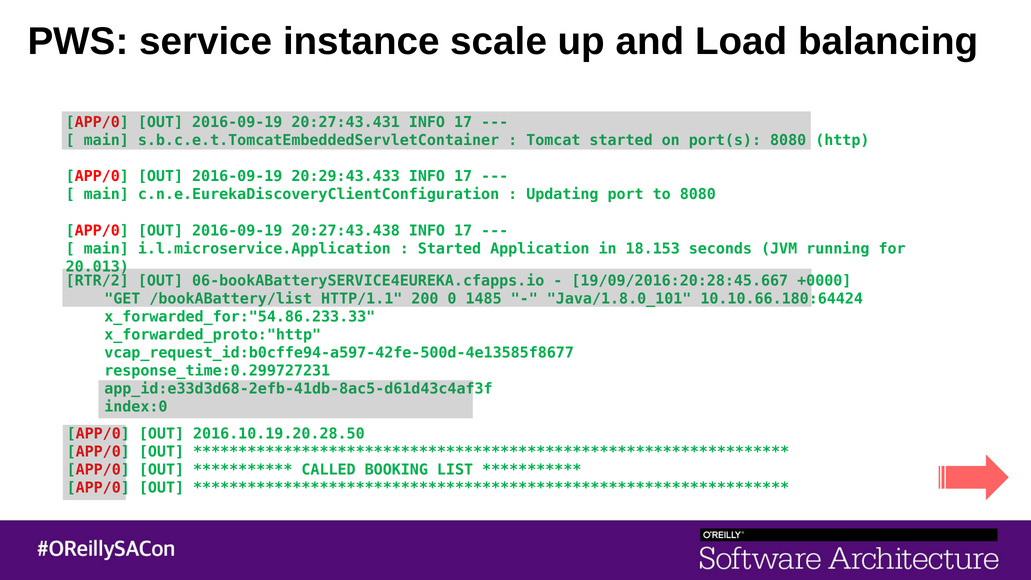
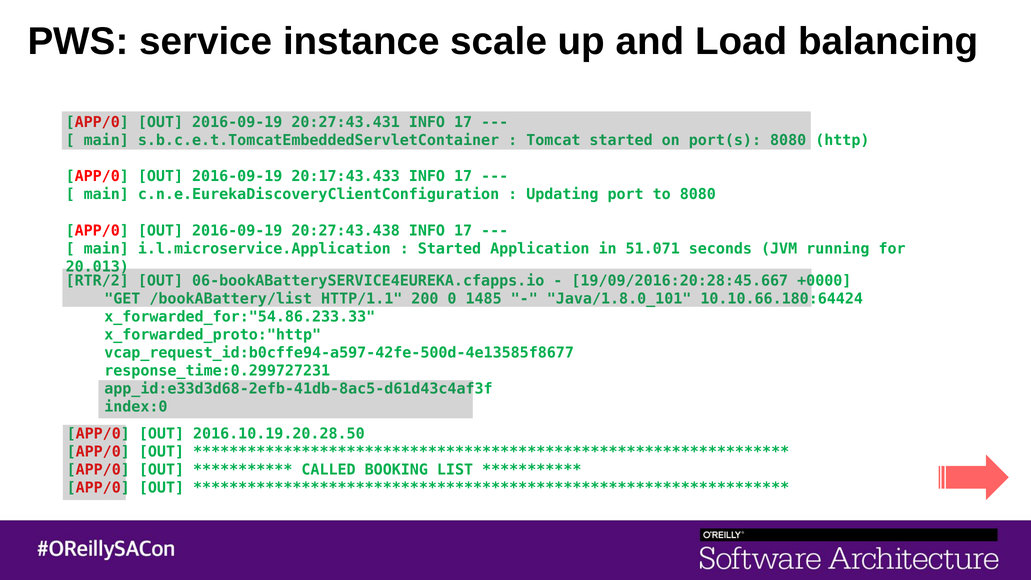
20:29:43.433: 20:29:43.433 -> 20:17:43.433
18.153: 18.153 -> 51.071
